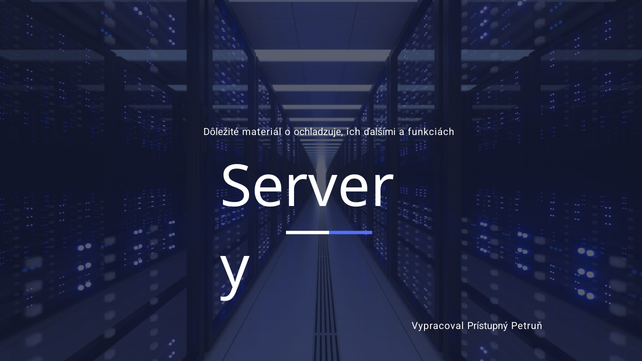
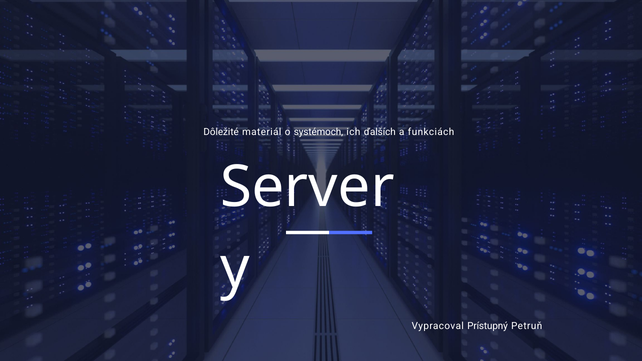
ochladzuje: ochladzuje -> systémoch
ďalšími: ďalšími -> ďalších
